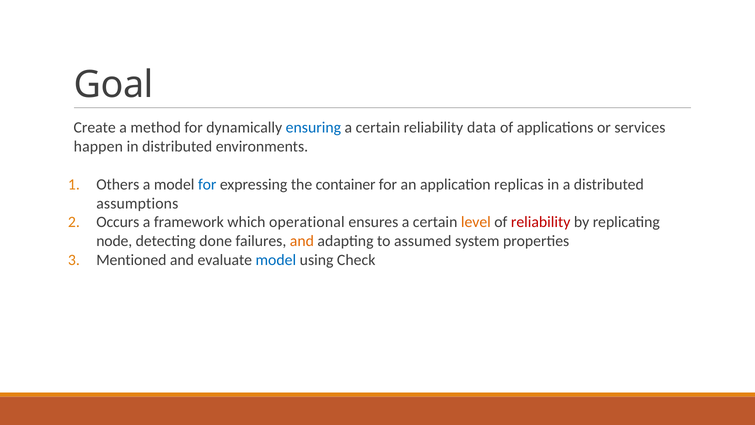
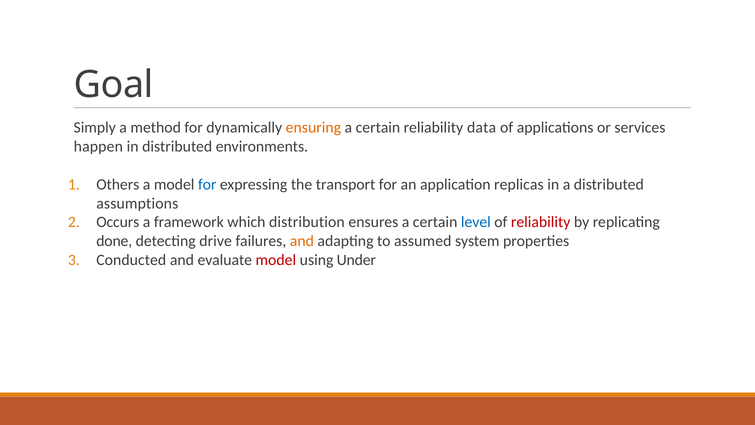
Create: Create -> Simply
ensuring colour: blue -> orange
container: container -> transport
operational: operational -> distribution
level colour: orange -> blue
node: node -> done
done: done -> drive
Mentioned: Mentioned -> Conducted
model at (276, 260) colour: blue -> red
Check: Check -> Under
